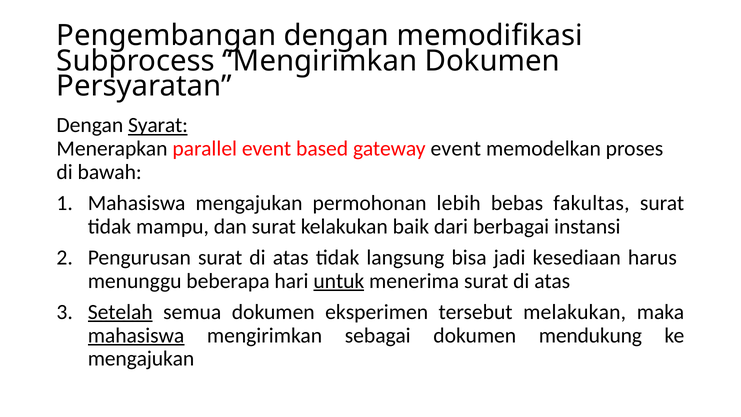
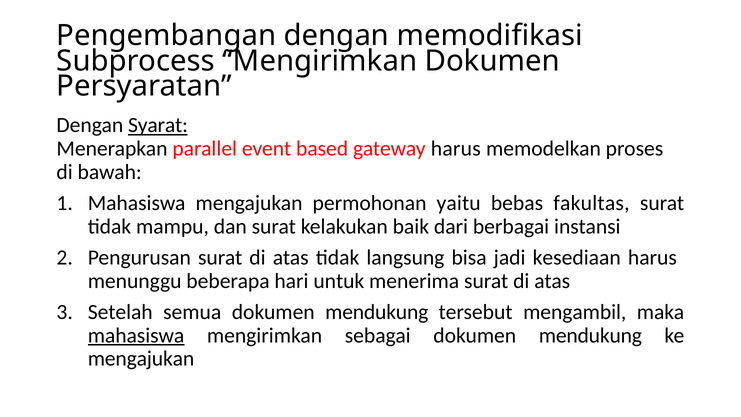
gateway event: event -> harus
lebih: lebih -> yaitu
untuk underline: present -> none
Setelah underline: present -> none
semua dokumen eksperimen: eksperimen -> mendukung
melakukan: melakukan -> mengambil
